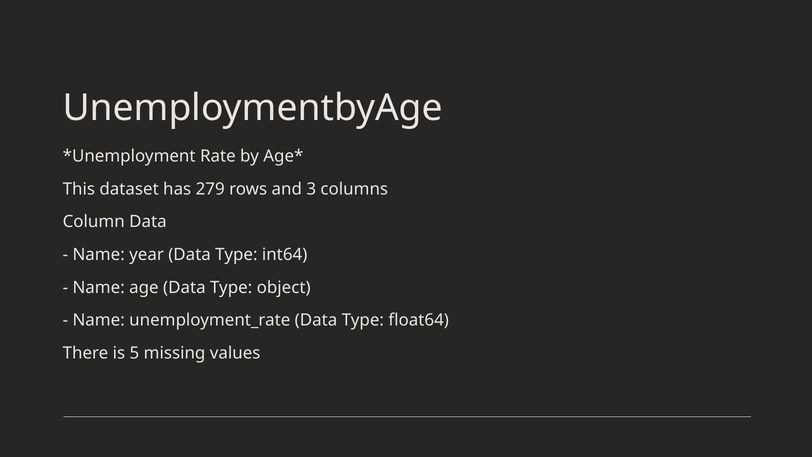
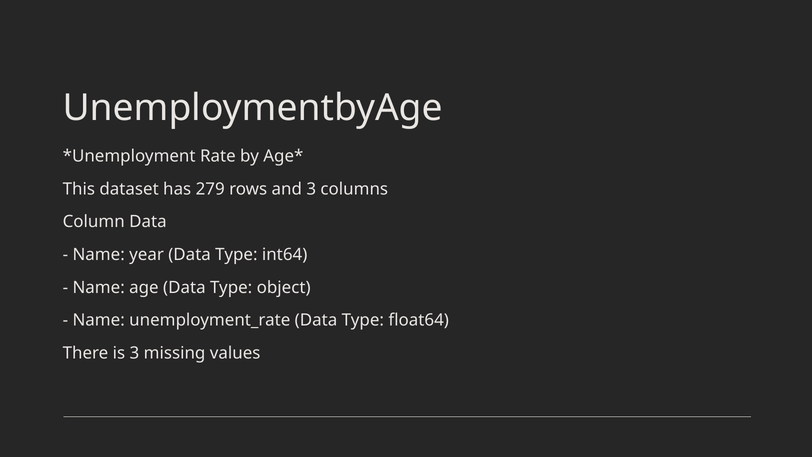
is 5: 5 -> 3
